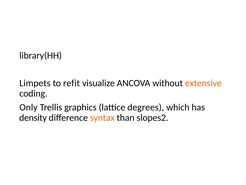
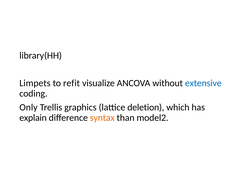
extensive colour: orange -> blue
degrees: degrees -> deletion
density: density -> explain
slopes2: slopes2 -> model2
